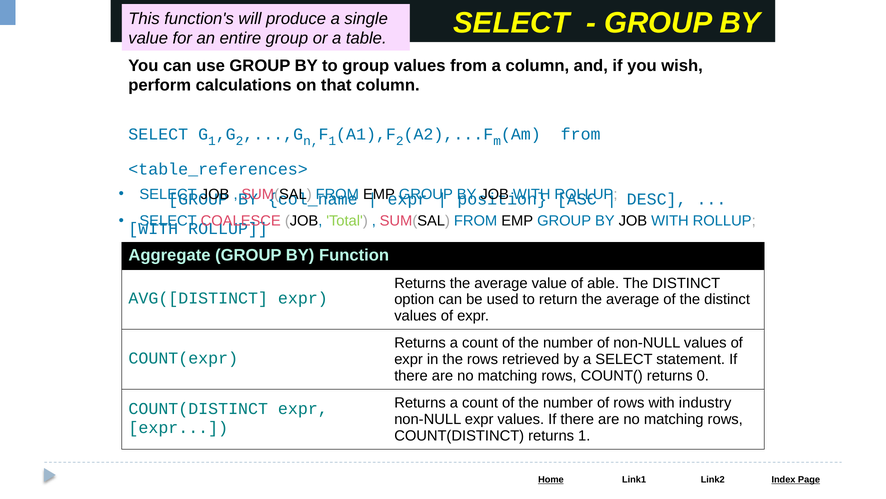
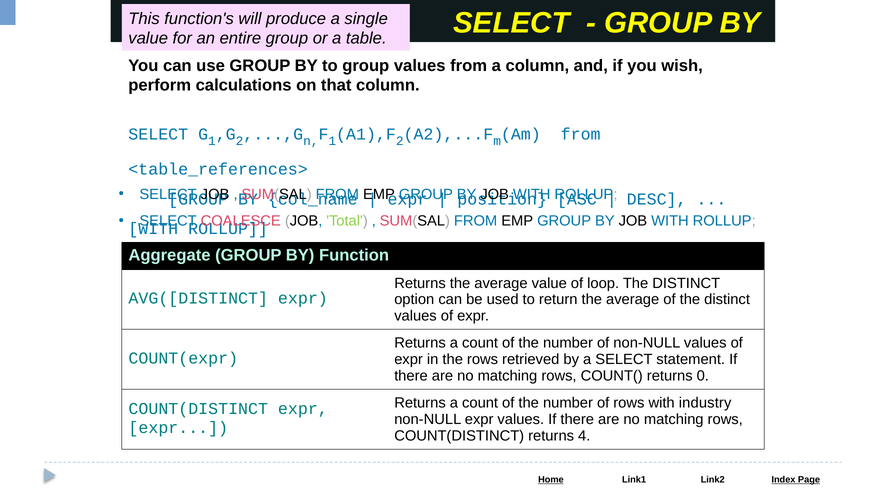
able: able -> loop
returns 1: 1 -> 4
